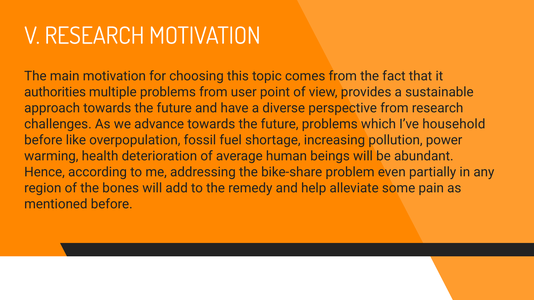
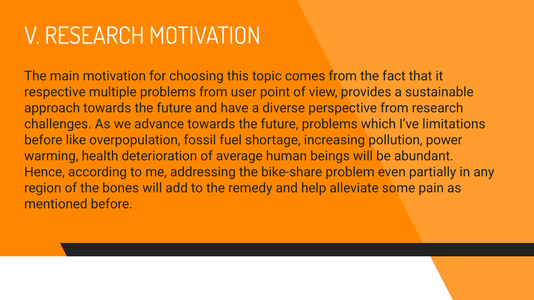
authorities: authorities -> respective
household: household -> limitations
